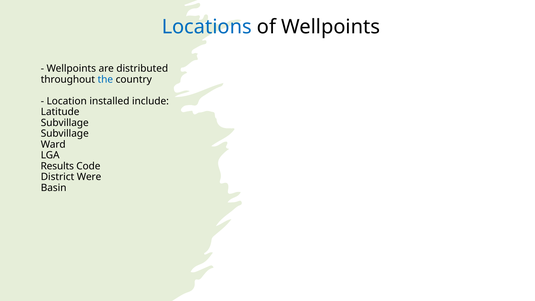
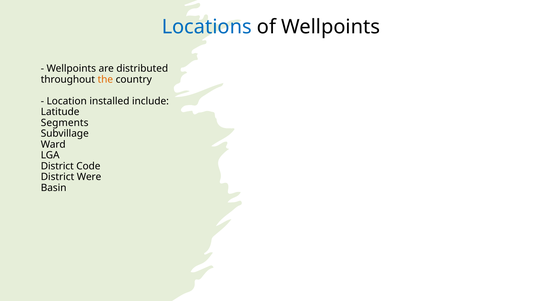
the colour: blue -> orange
Subvillage at (65, 123): Subvillage -> Segments
Results at (57, 166): Results -> District
